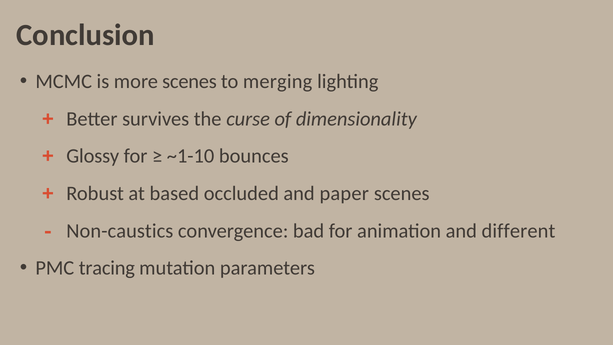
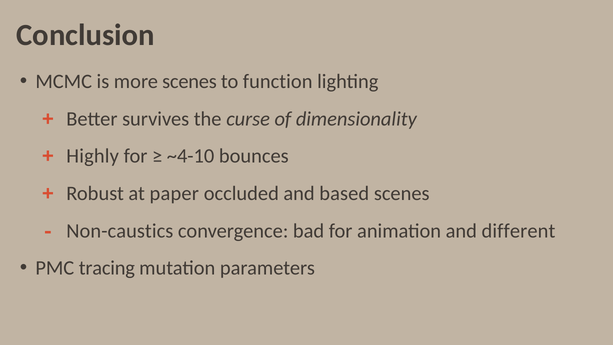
merging: merging -> function
Glossy: Glossy -> Highly
~1-10: ~1-10 -> ~4-10
based: based -> paper
paper: paper -> based
